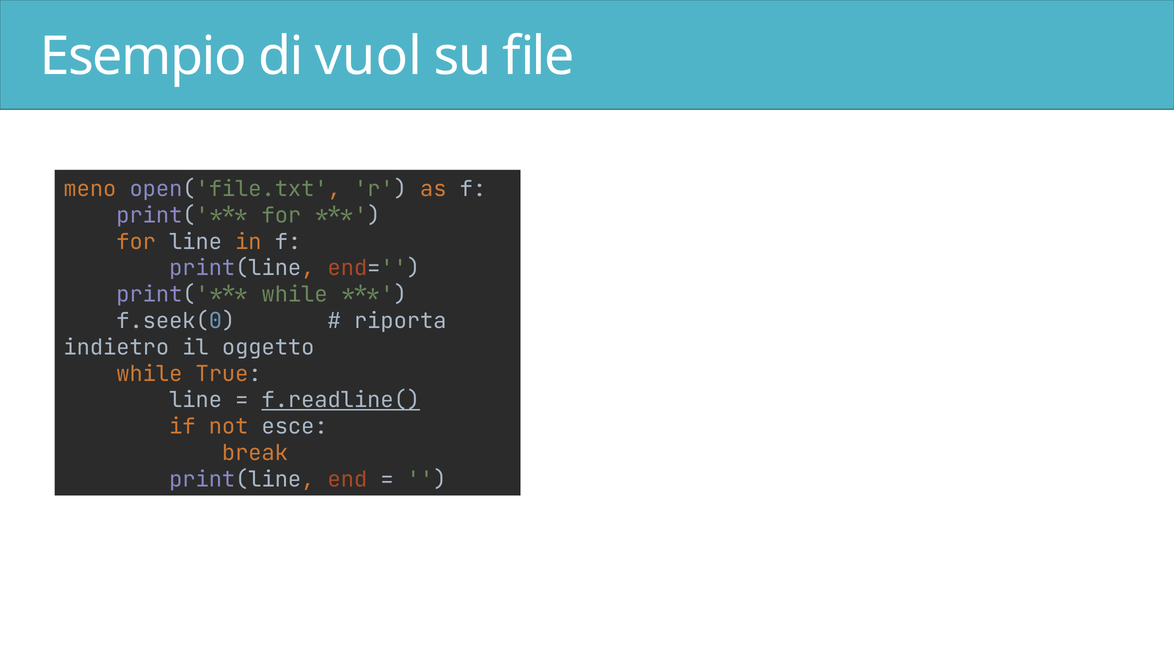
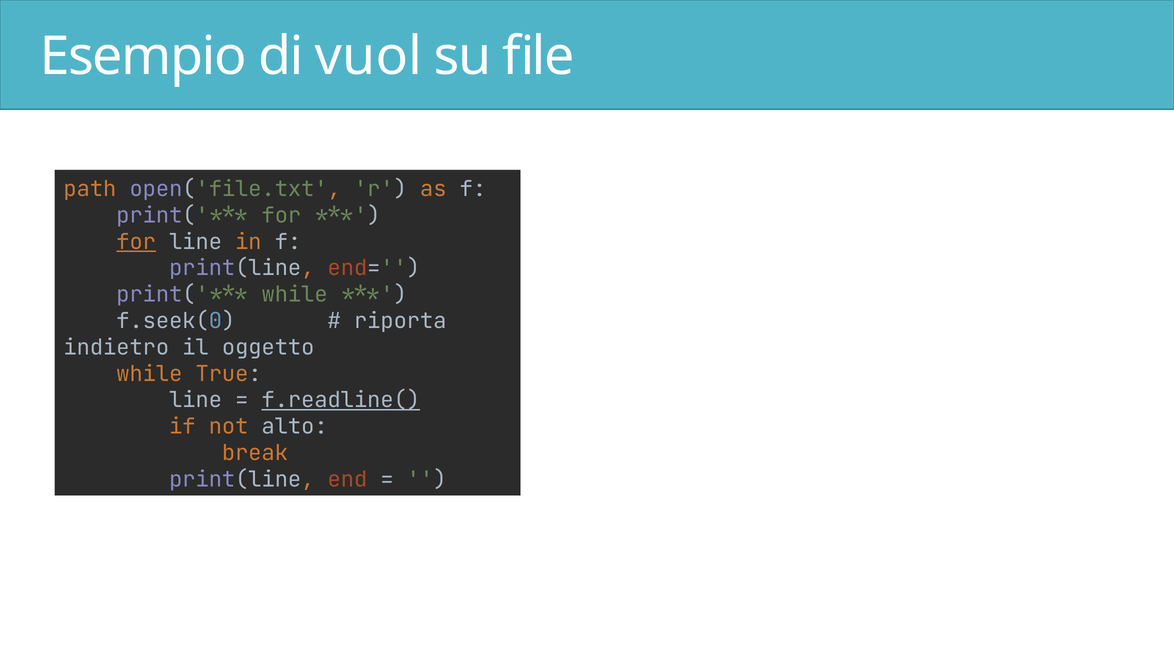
meno: meno -> path
for at (136, 242) underline: none -> present
esce: esce -> alto
